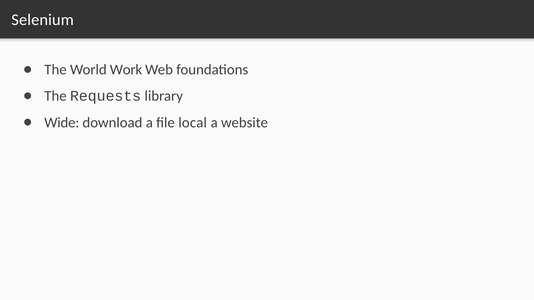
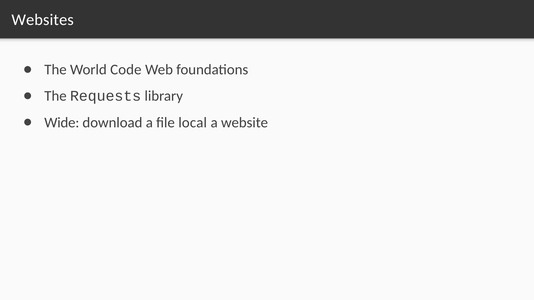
Selenium: Selenium -> Websites
Work: Work -> Code
